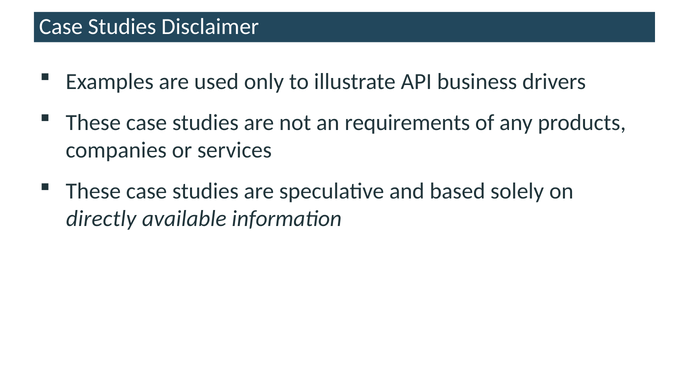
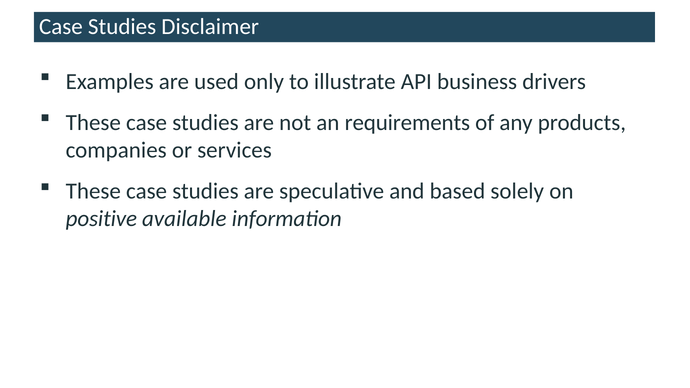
directly: directly -> positive
